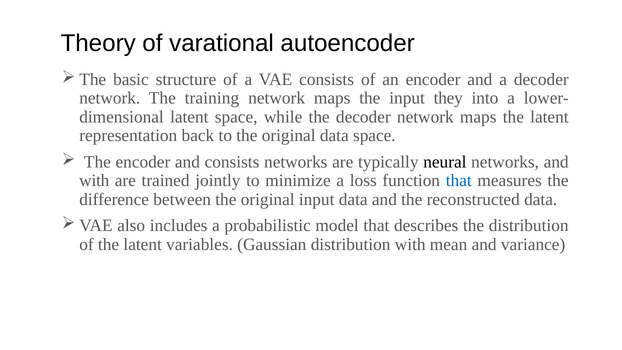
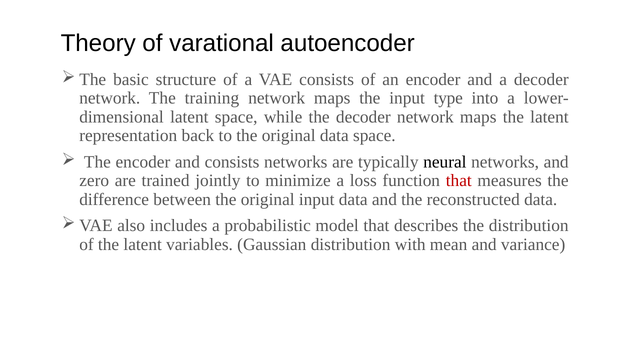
they: they -> type
with at (94, 181): with -> zero
that at (459, 181) colour: blue -> red
